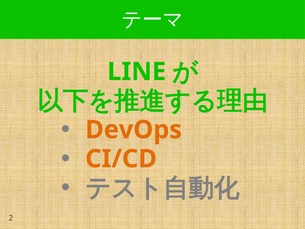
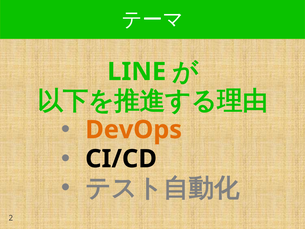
CI/CD colour: orange -> black
